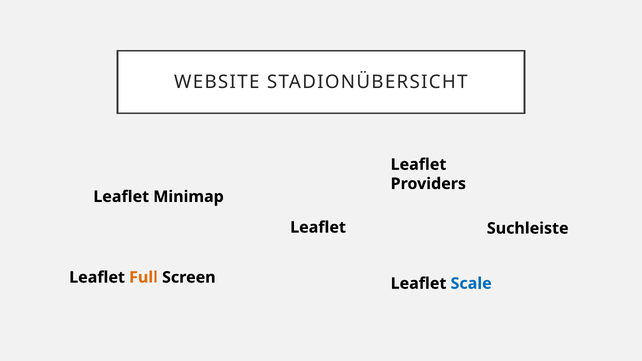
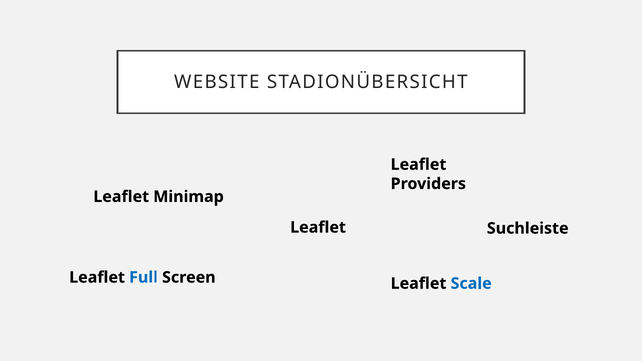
Full colour: orange -> blue
